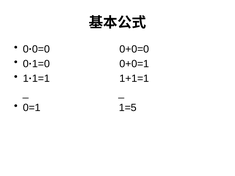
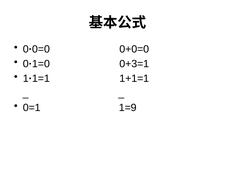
0+0=1: 0+0=1 -> 0+3=1
1=5: 1=5 -> 1=9
